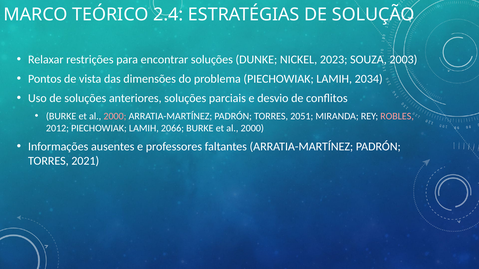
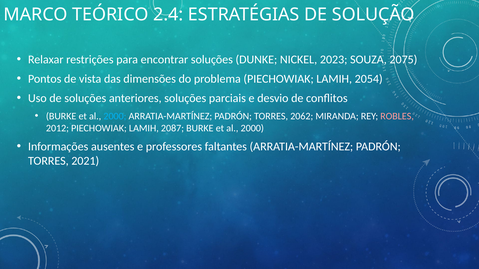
2003: 2003 -> 2075
2034: 2034 -> 2054
2000 at (115, 116) colour: pink -> light blue
2051: 2051 -> 2062
2066: 2066 -> 2087
